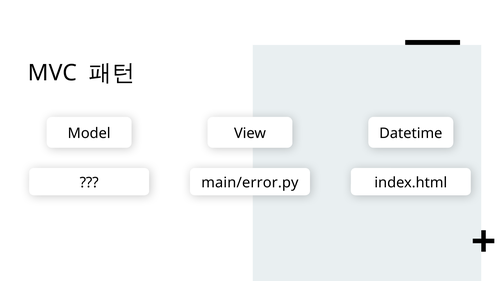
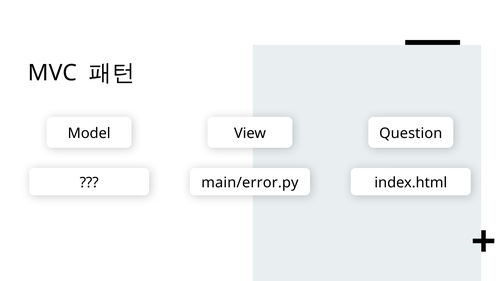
Datetime: Datetime -> Question
